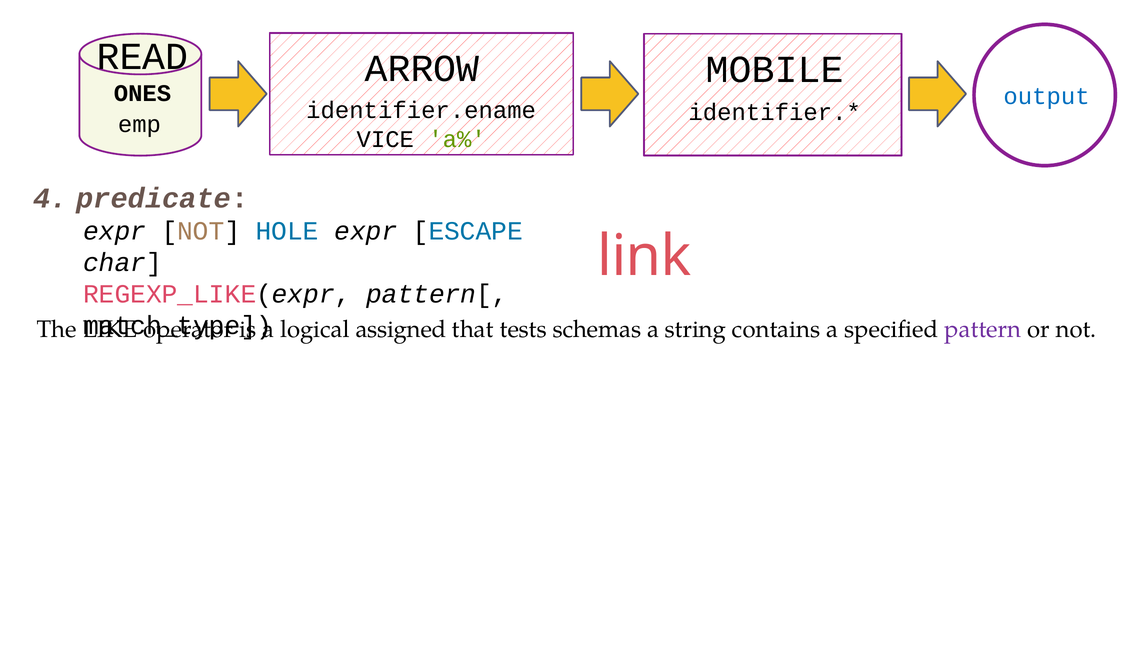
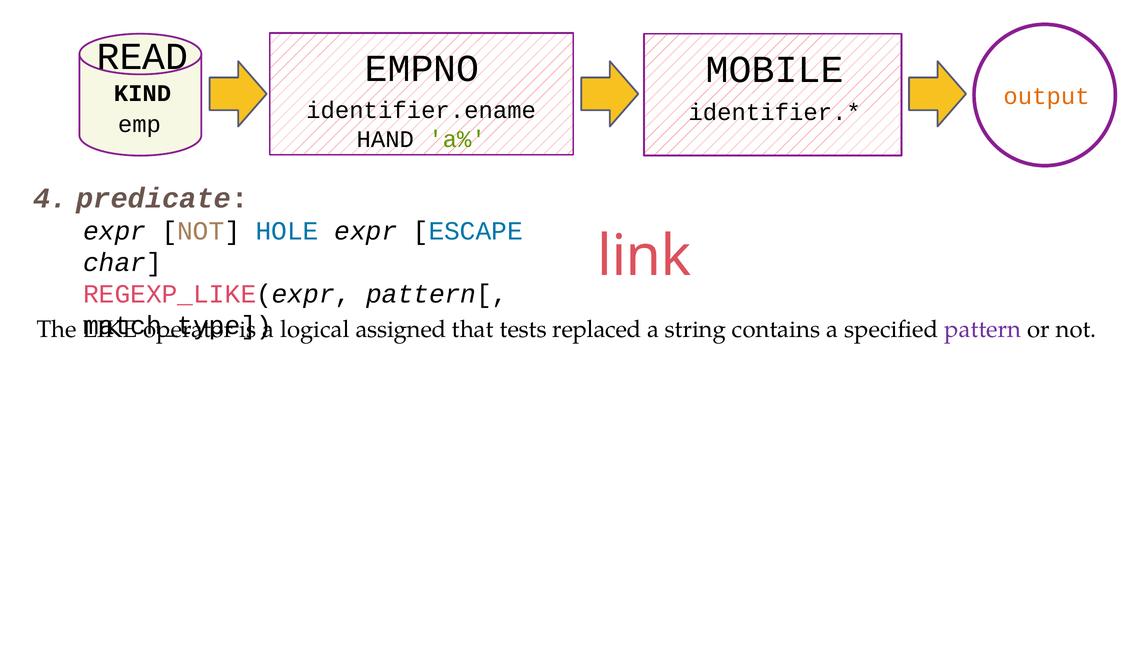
ARROW: ARROW -> EMPNO
ONES: ONES -> KIND
output colour: blue -> orange
VICE: VICE -> HAND
schemas: schemas -> replaced
